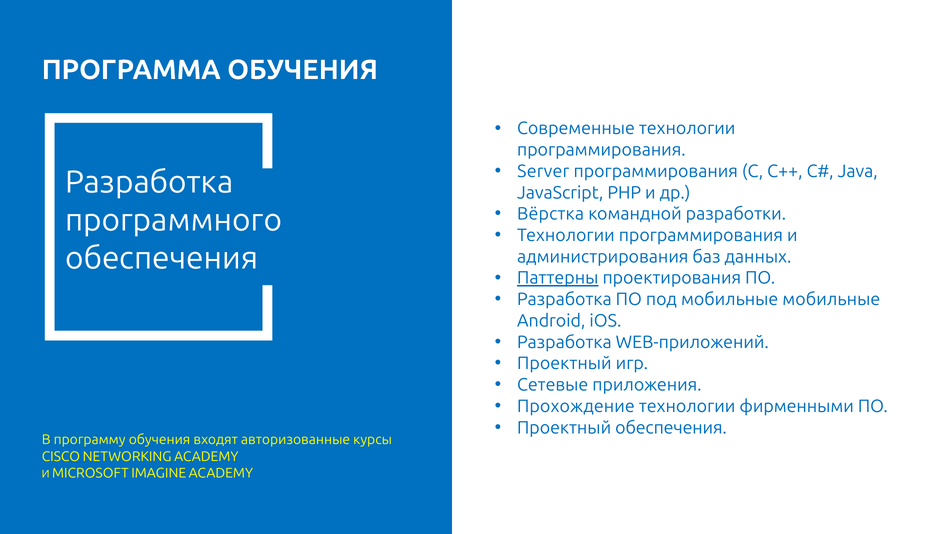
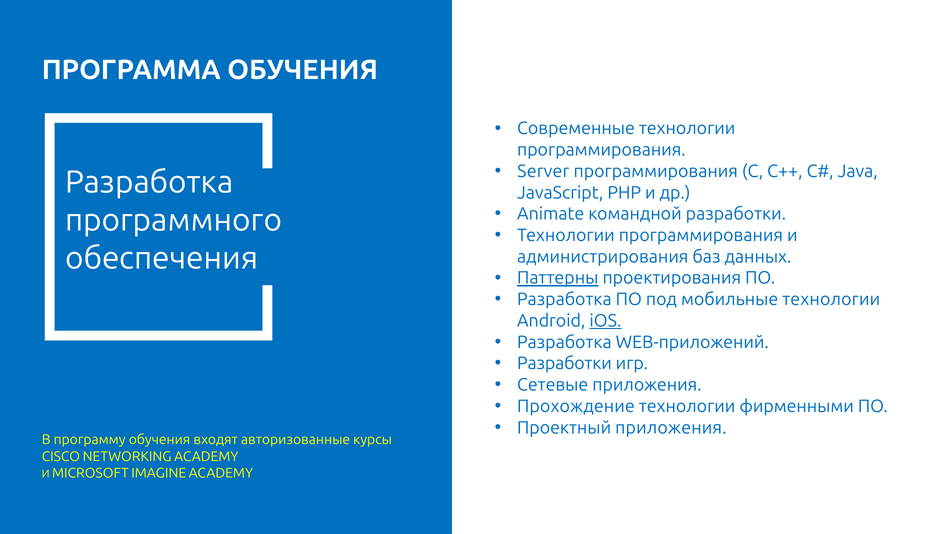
Вёрстка: Вёрстка -> Animate
мобильные мобильные: мобильные -> технологии
iOS underline: none -> present
Проектный at (564, 363): Проектный -> Разработки
Проектный обеспечения: обеспечения -> приложения
